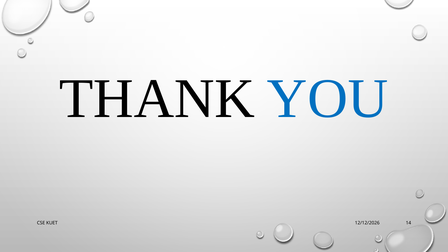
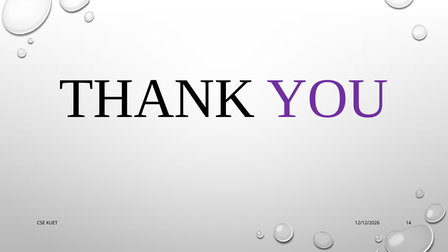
YOU colour: blue -> purple
